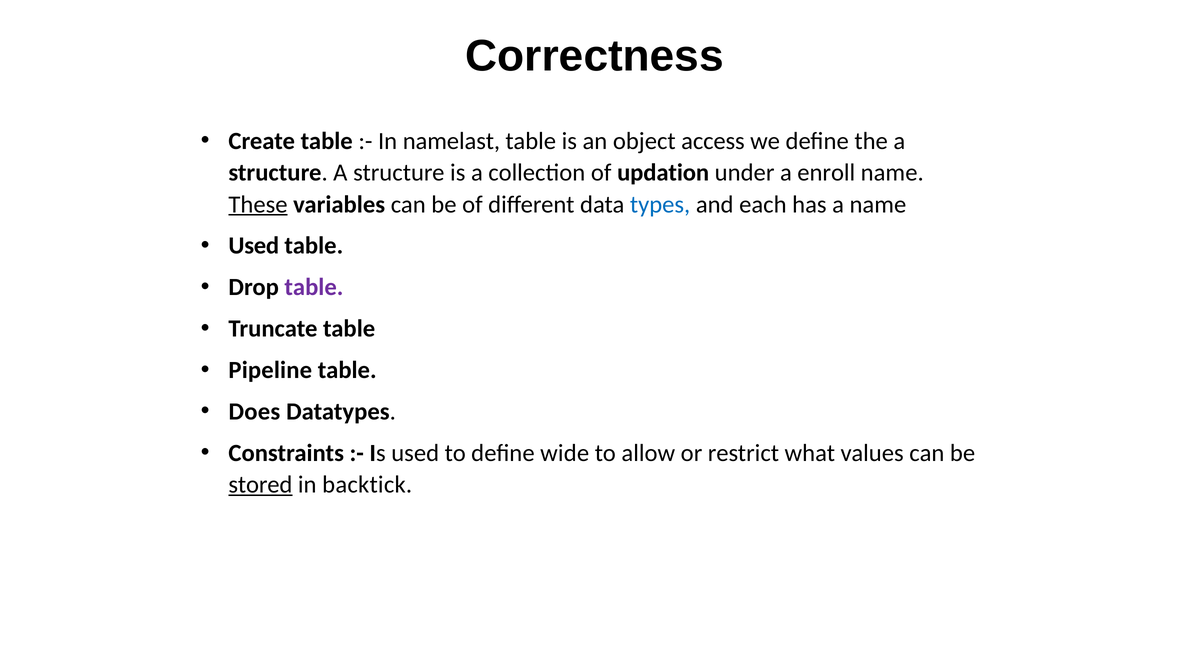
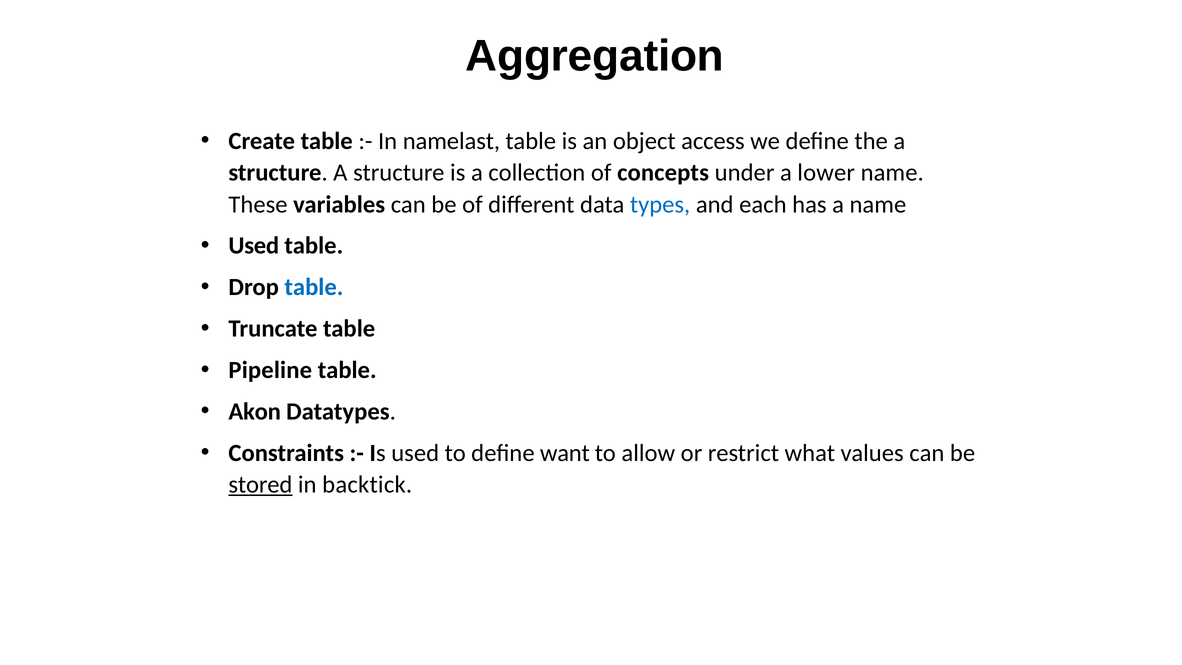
Correctness: Correctness -> Aggregation
updation: updation -> concepts
enroll: enroll -> lower
These underline: present -> none
table at (314, 287) colour: purple -> blue
Does: Does -> Akon
wide: wide -> want
